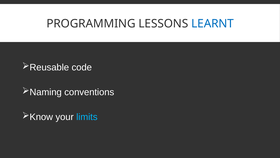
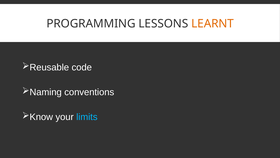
LEARNT colour: blue -> orange
